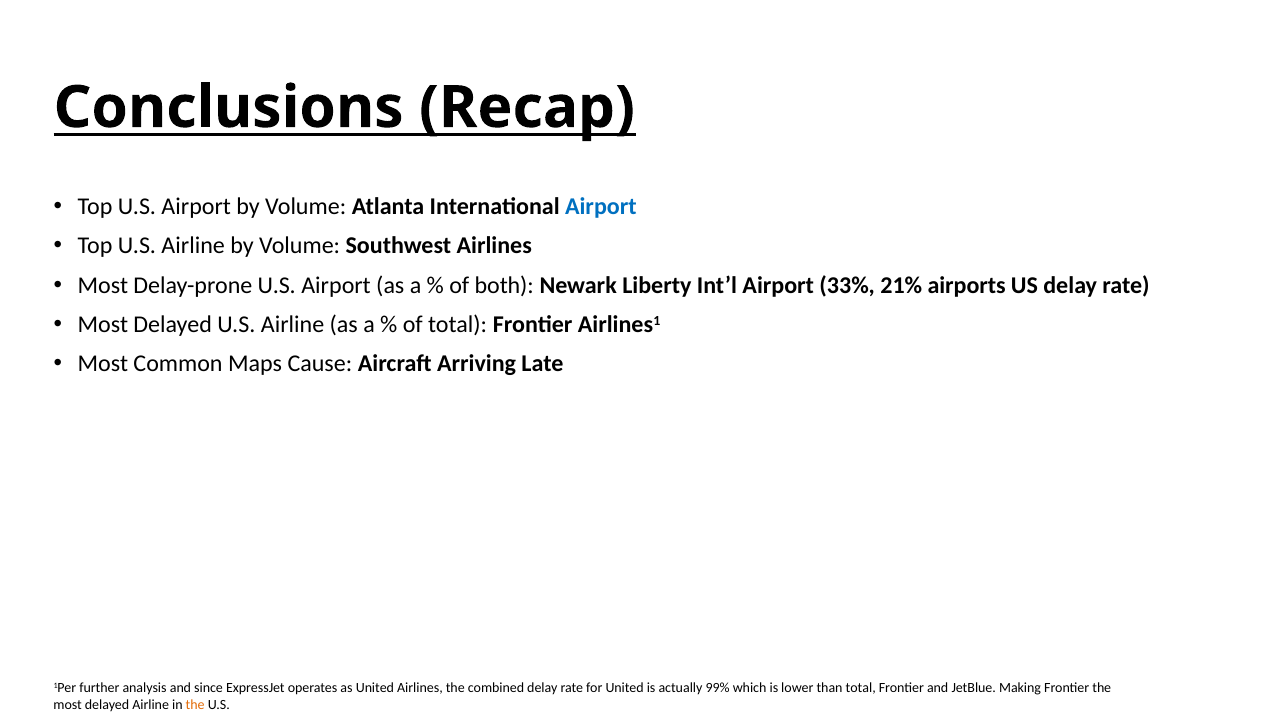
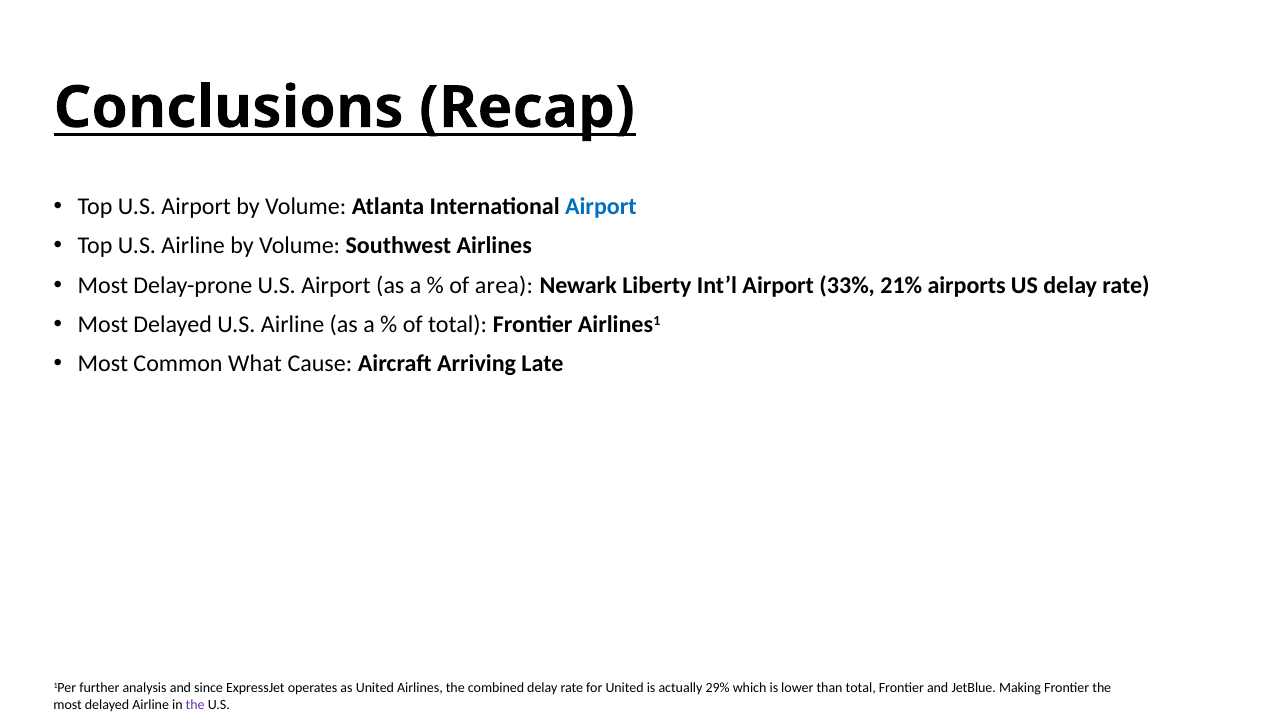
both: both -> area
Maps: Maps -> What
99%: 99% -> 29%
the at (195, 705) colour: orange -> purple
